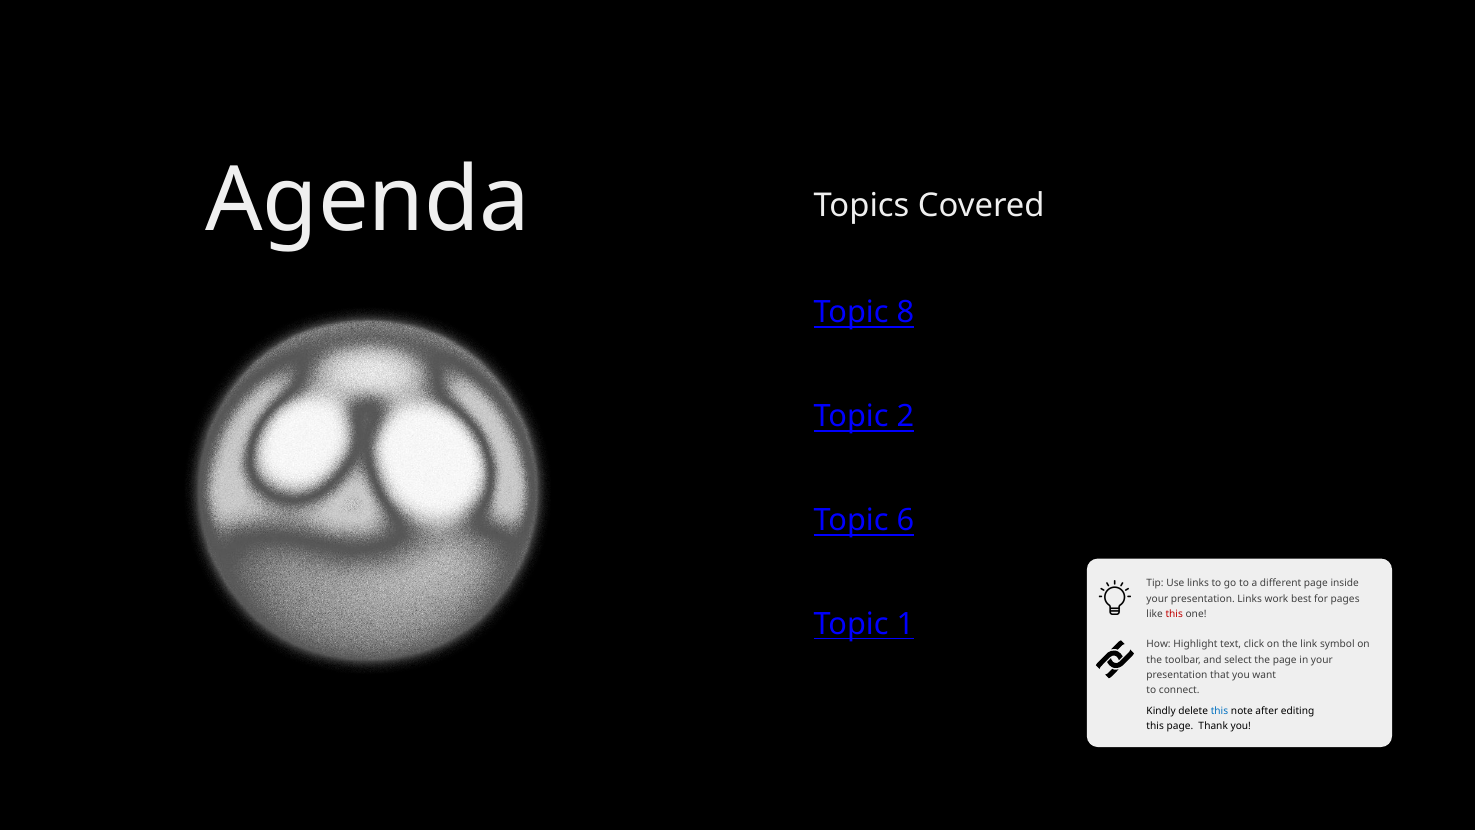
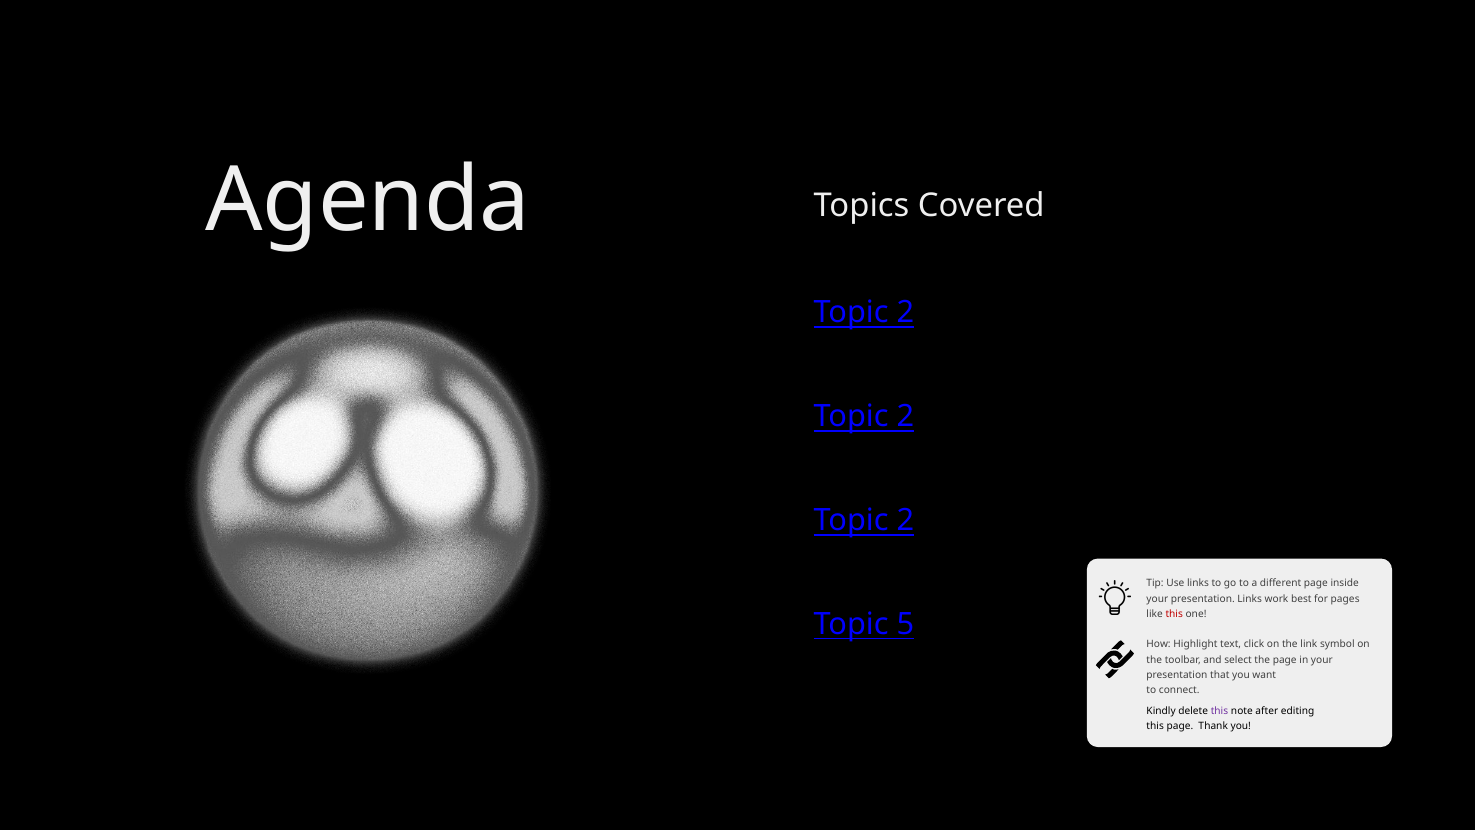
8 at (905, 313): 8 -> 2
6 at (905, 521): 6 -> 2
1: 1 -> 5
this at (1220, 711) colour: blue -> purple
